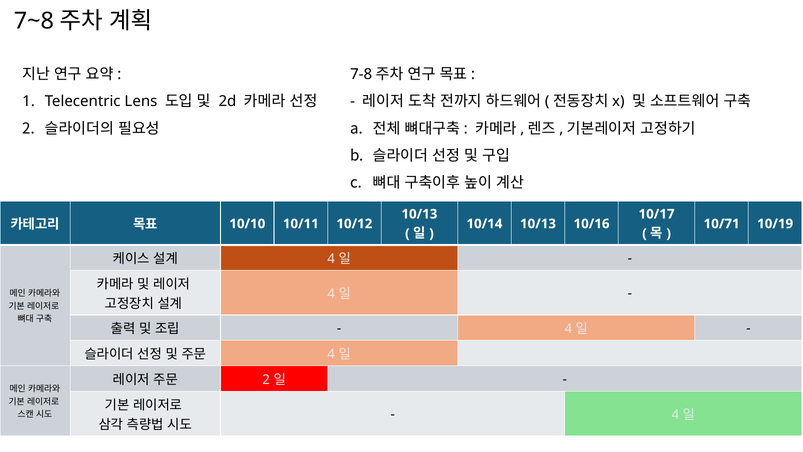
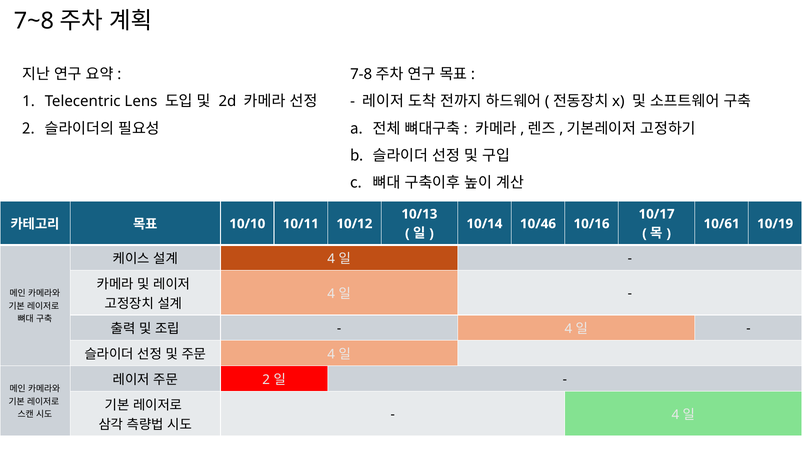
10/14 10/13: 10/13 -> 10/46
10/71: 10/71 -> 10/61
